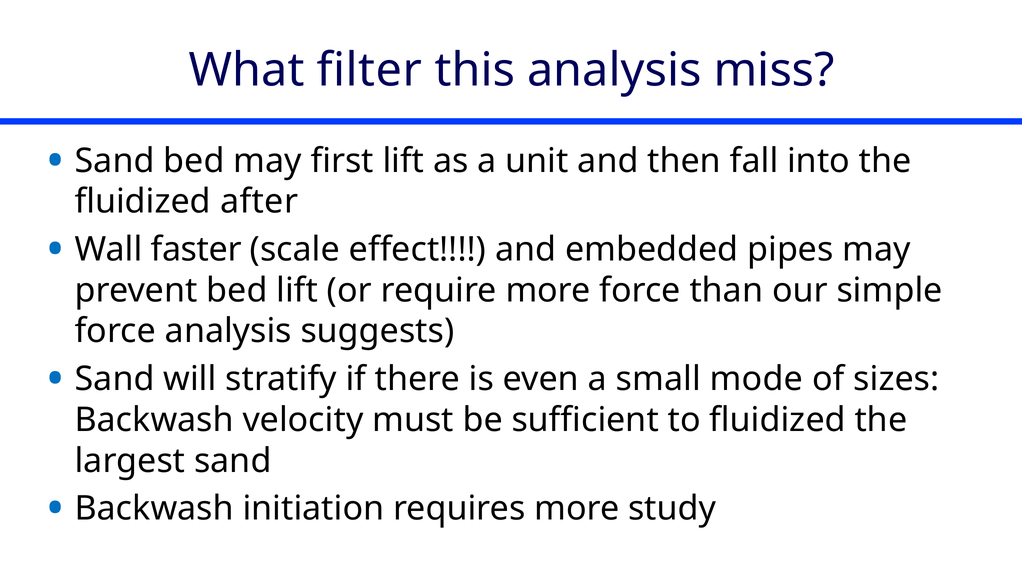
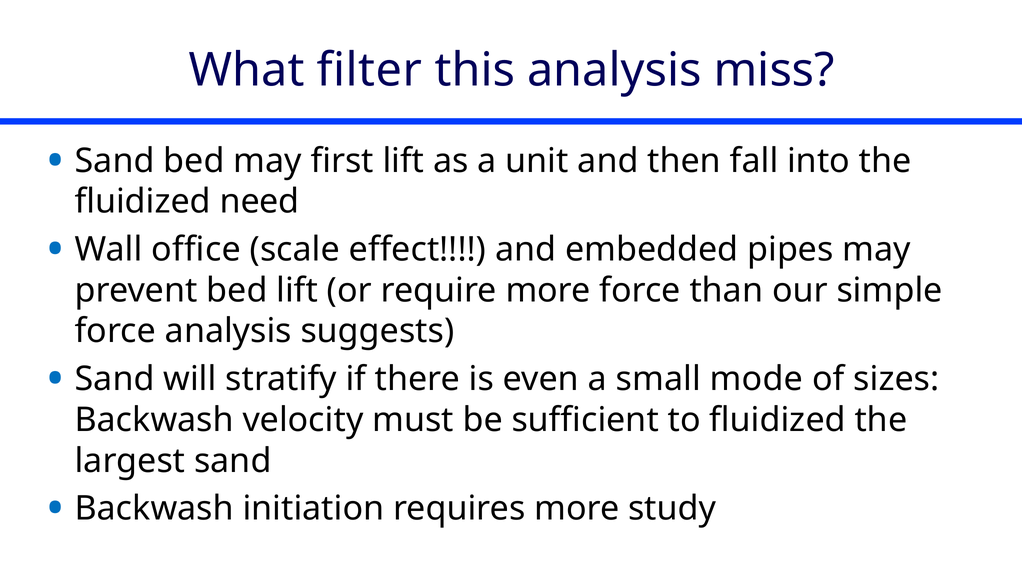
after: after -> need
faster: faster -> office
